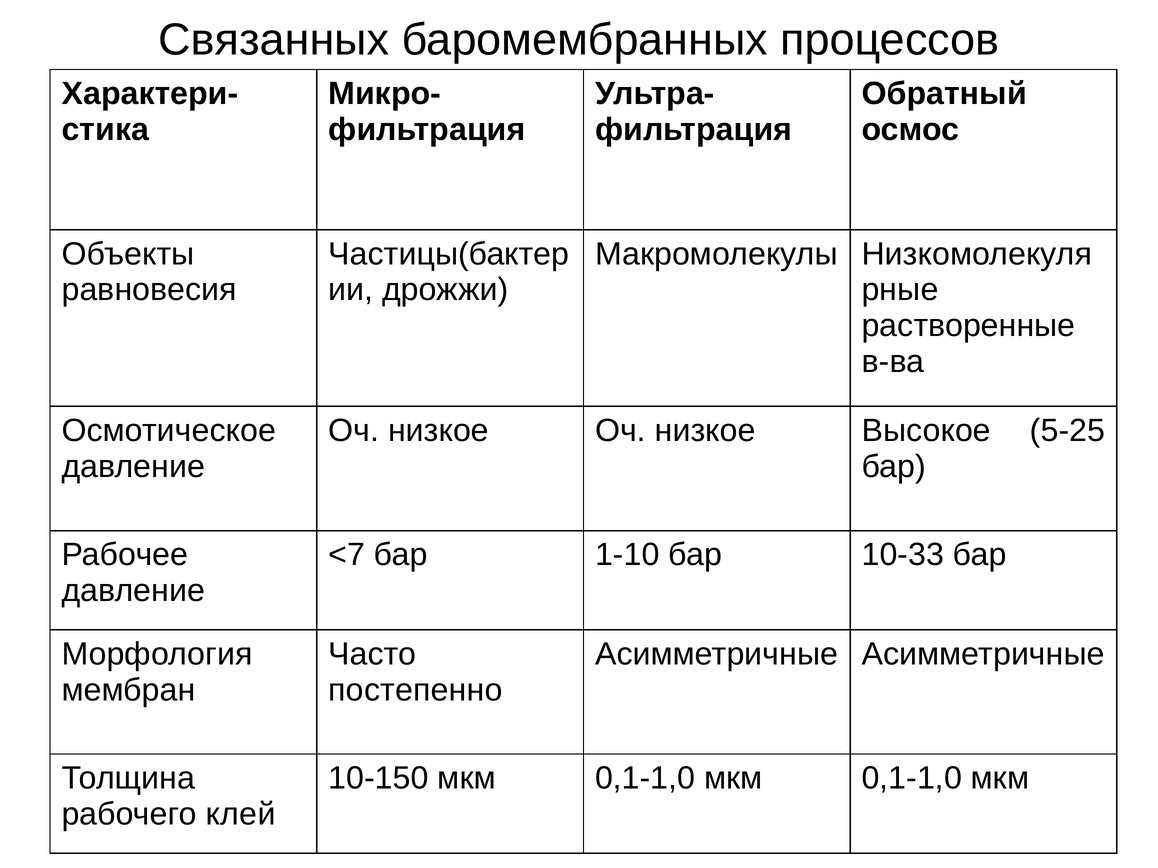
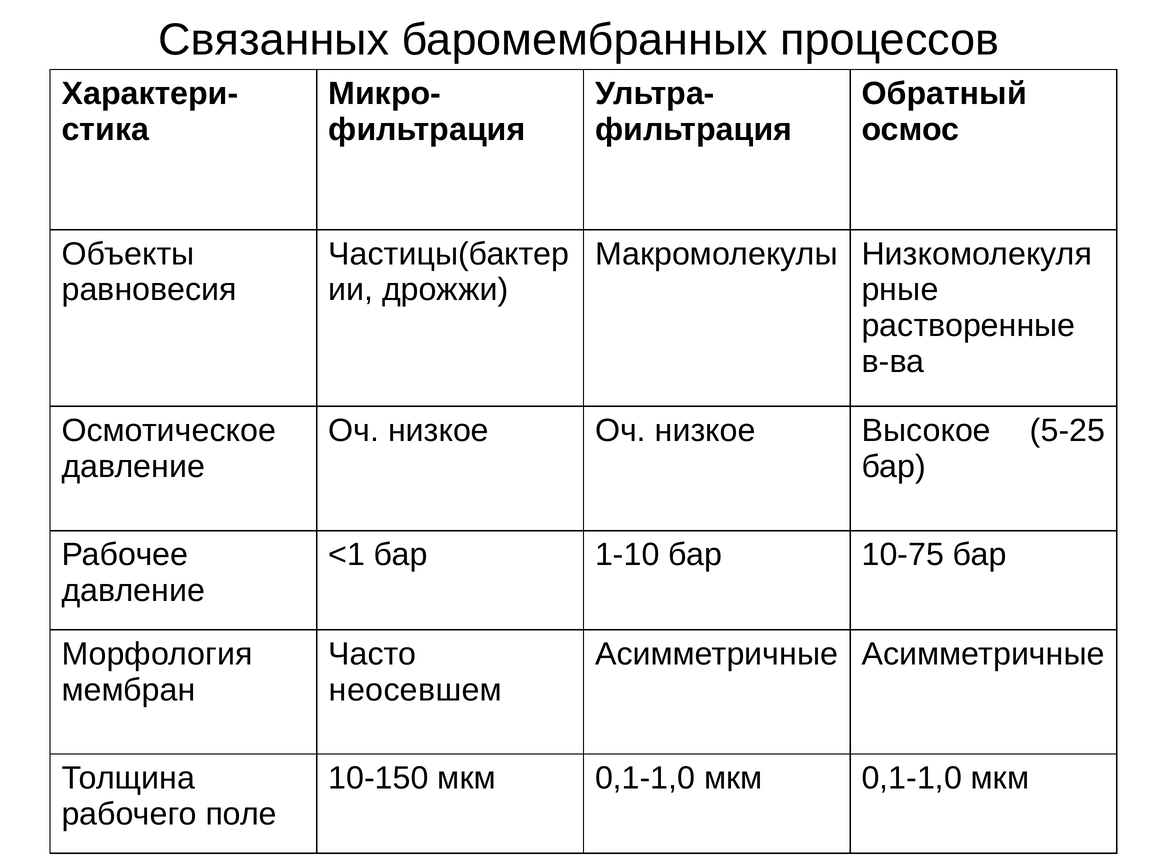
<7: <7 -> <1
10-33: 10-33 -> 10-75
постепенно: постепенно -> неосевшем
клей: клей -> поле
